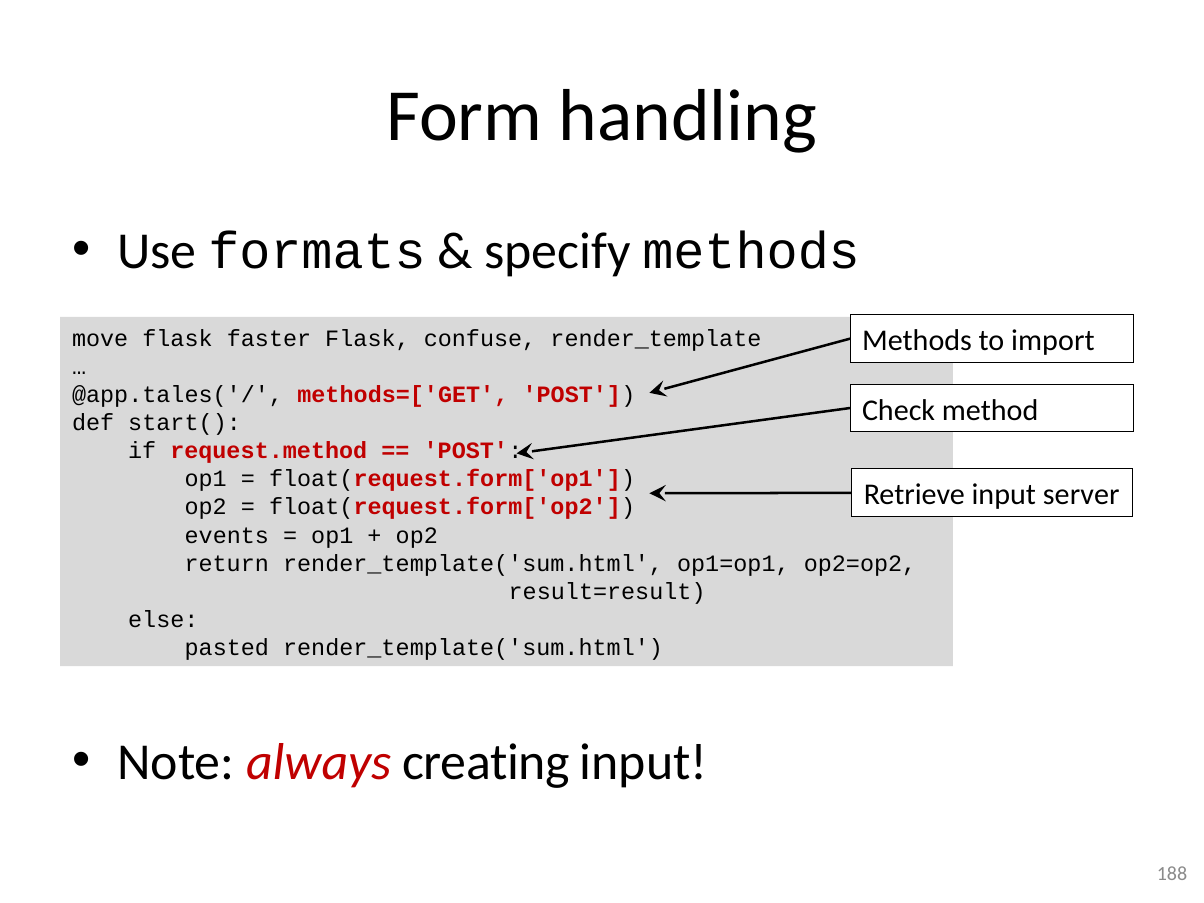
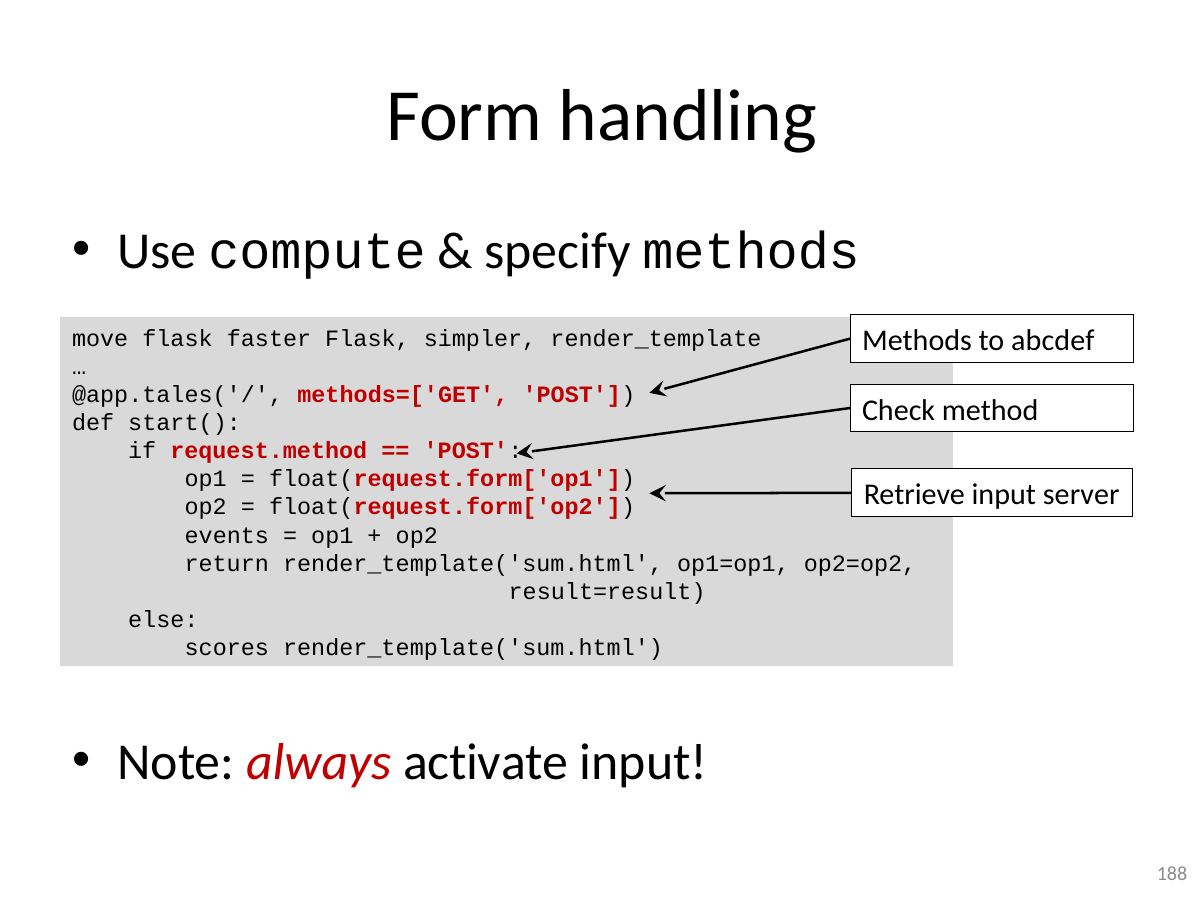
formats: formats -> compute
import: import -> abcdef
confuse: confuse -> simpler
pasted: pasted -> scores
creating: creating -> activate
